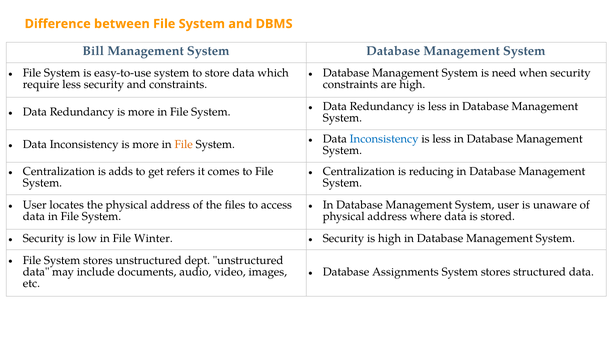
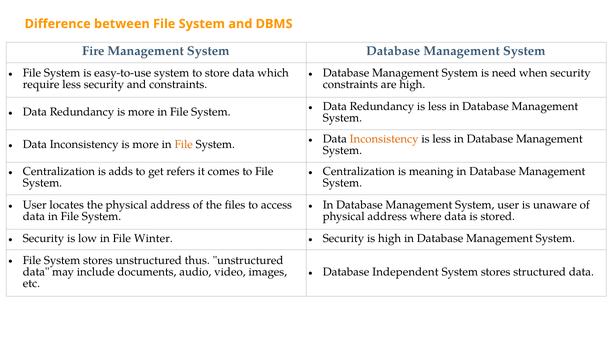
Bill: Bill -> Fire
Inconsistency at (384, 139) colour: blue -> orange
reducing: reducing -> meaning
dept: dept -> thus
Assignments: Assignments -> Independent
